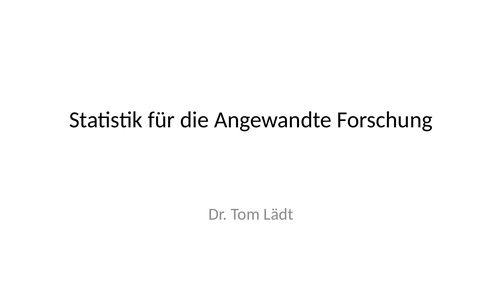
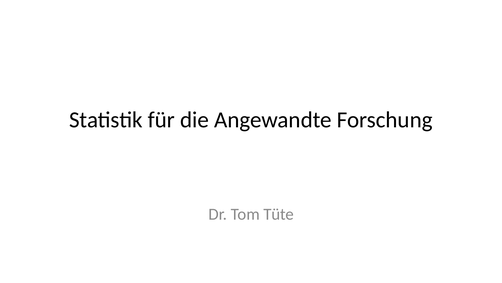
Lädt: Lädt -> Tüte
